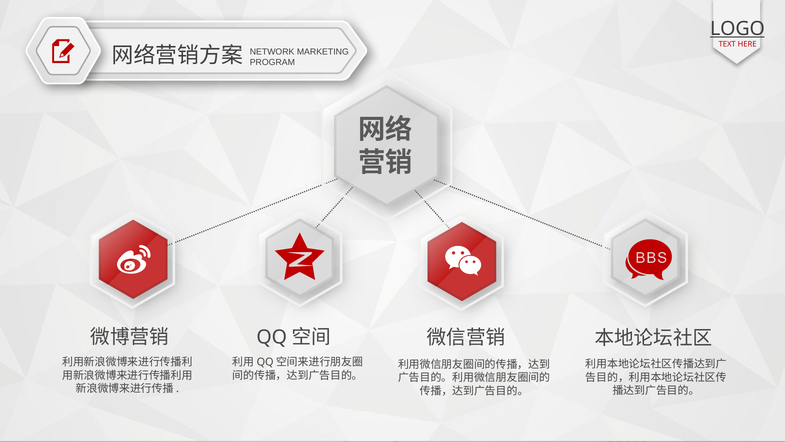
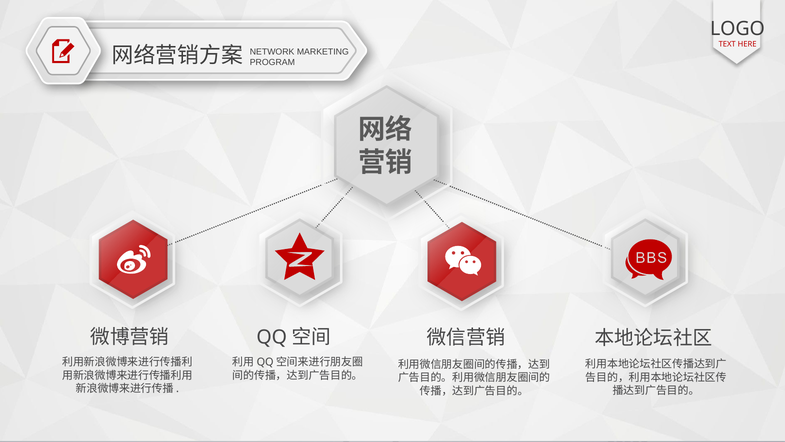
LOGO underline: present -> none
